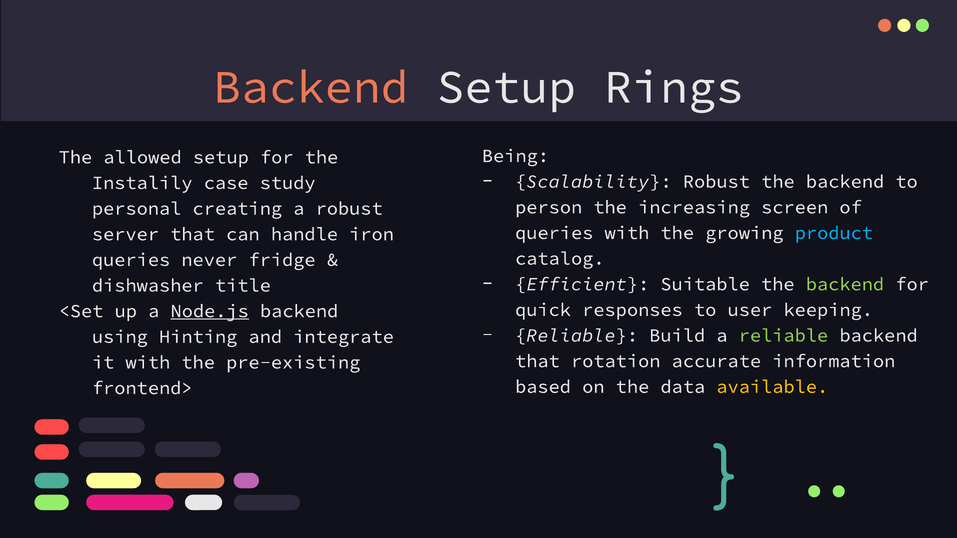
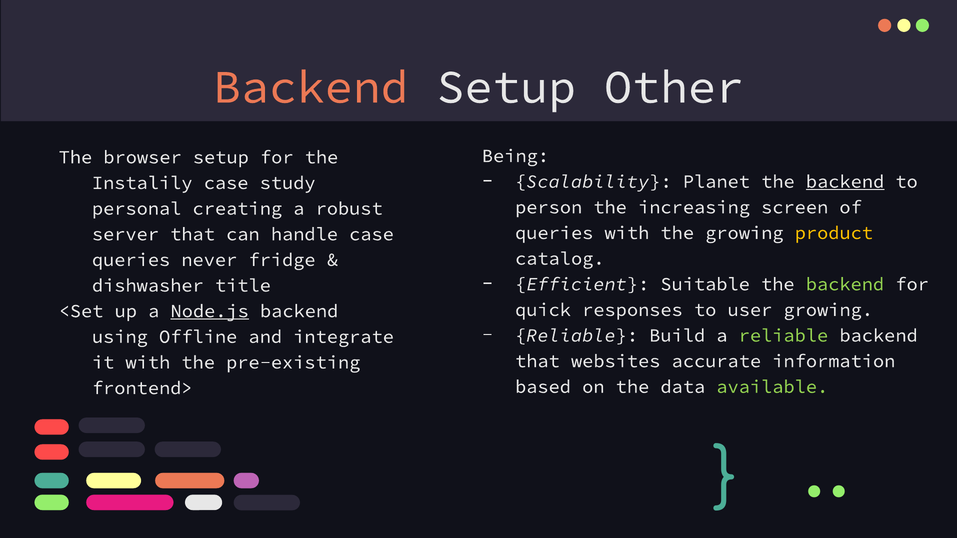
Rings: Rings -> Other
allowed: allowed -> browser
Scalability Robust: Robust -> Planet
backend at (845, 182) underline: none -> present
product colour: light blue -> yellow
handle iron: iron -> case
user keeping: keeping -> growing
Hinting: Hinting -> Offline
rotation: rotation -> websites
available colour: yellow -> light green
